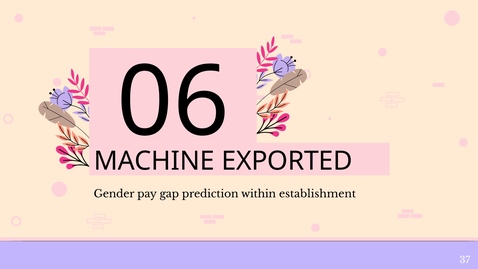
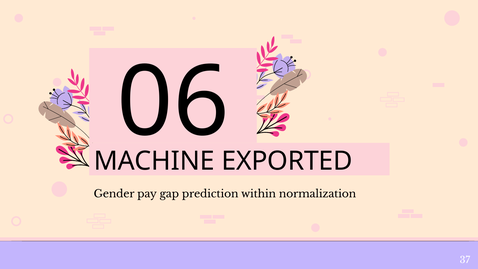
establishment: establishment -> normalization
